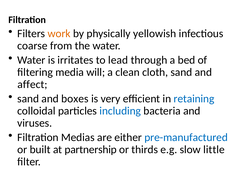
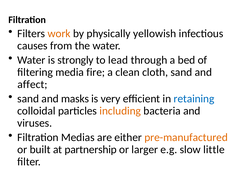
coarse: coarse -> causes
irritates: irritates -> strongly
will: will -> fire
boxes: boxes -> masks
including colour: blue -> orange
pre-manufactured colour: blue -> orange
thirds: thirds -> larger
